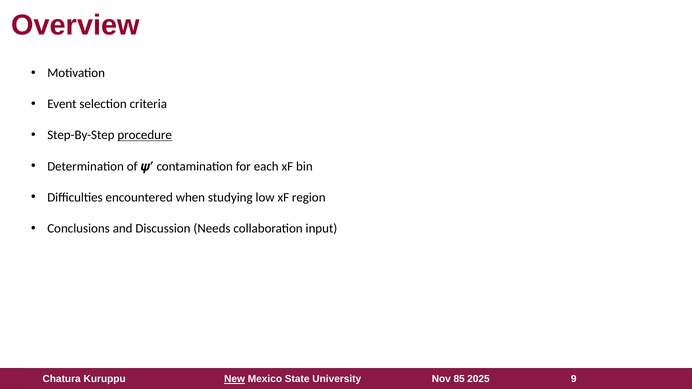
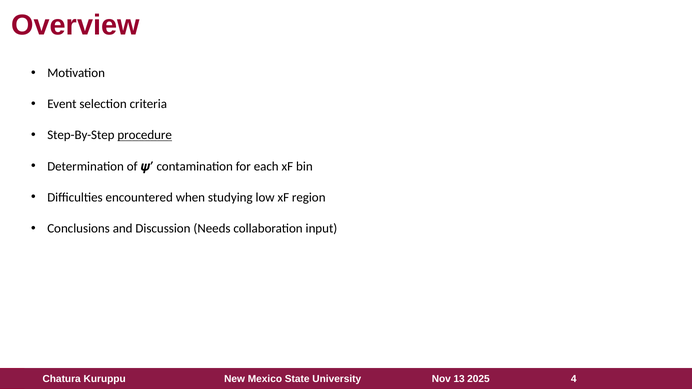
New underline: present -> none
85: 85 -> 13
9: 9 -> 4
